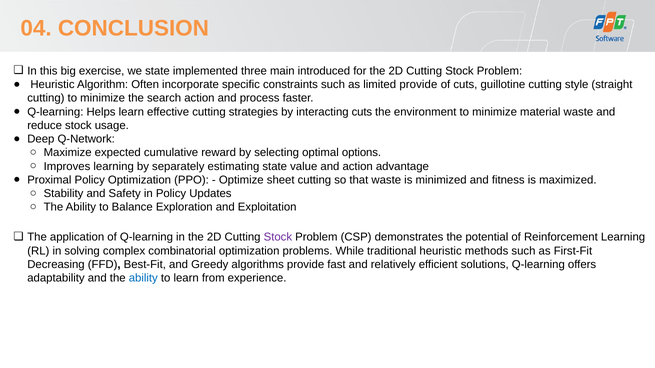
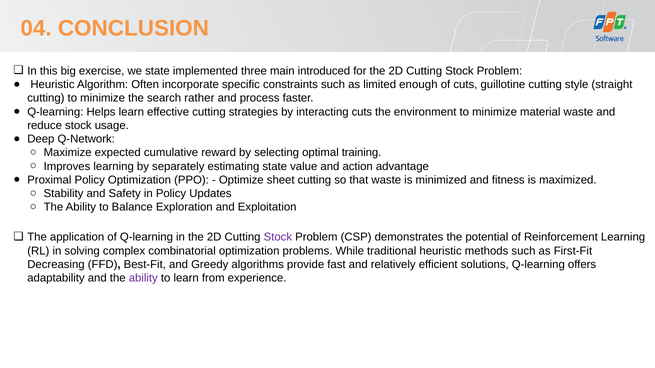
limited provide: provide -> enough
search action: action -> rather
options: options -> training
ability at (143, 278) colour: blue -> purple
